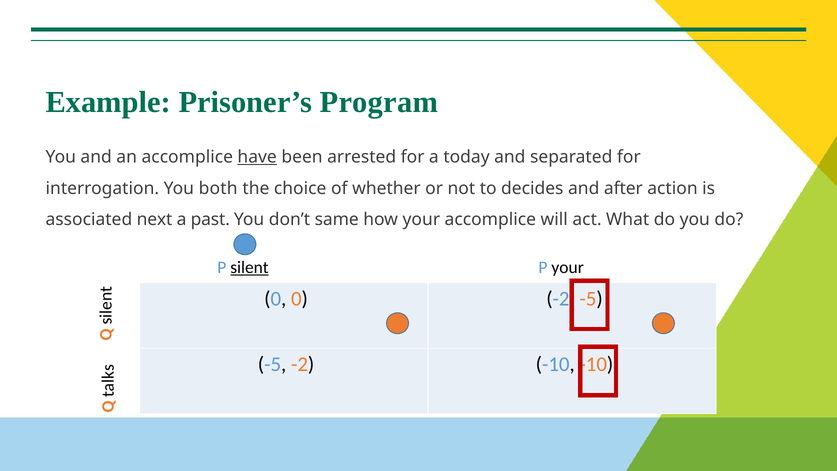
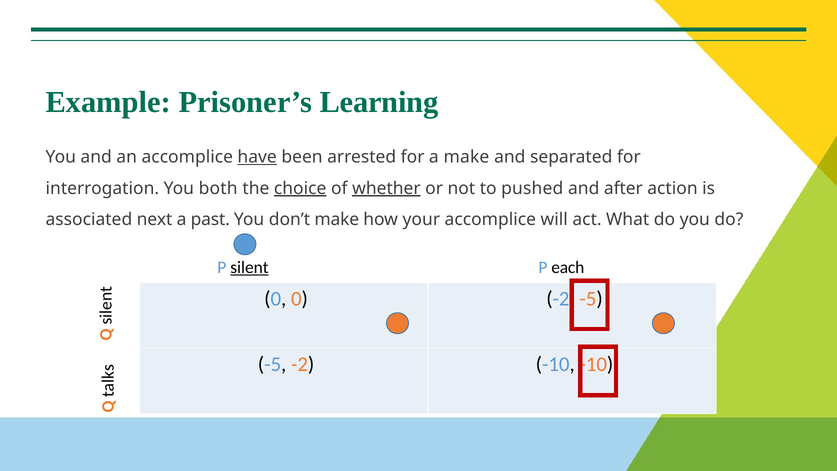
Program: Program -> Learning
a today: today -> make
choice underline: none -> present
whether underline: none -> present
decides: decides -> pushed
don’t same: same -> make
P your: your -> each
